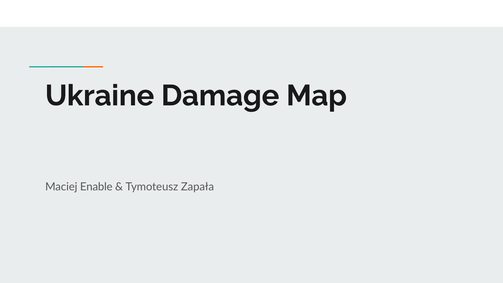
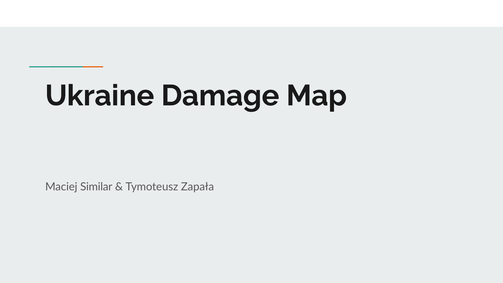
Enable: Enable -> Similar
